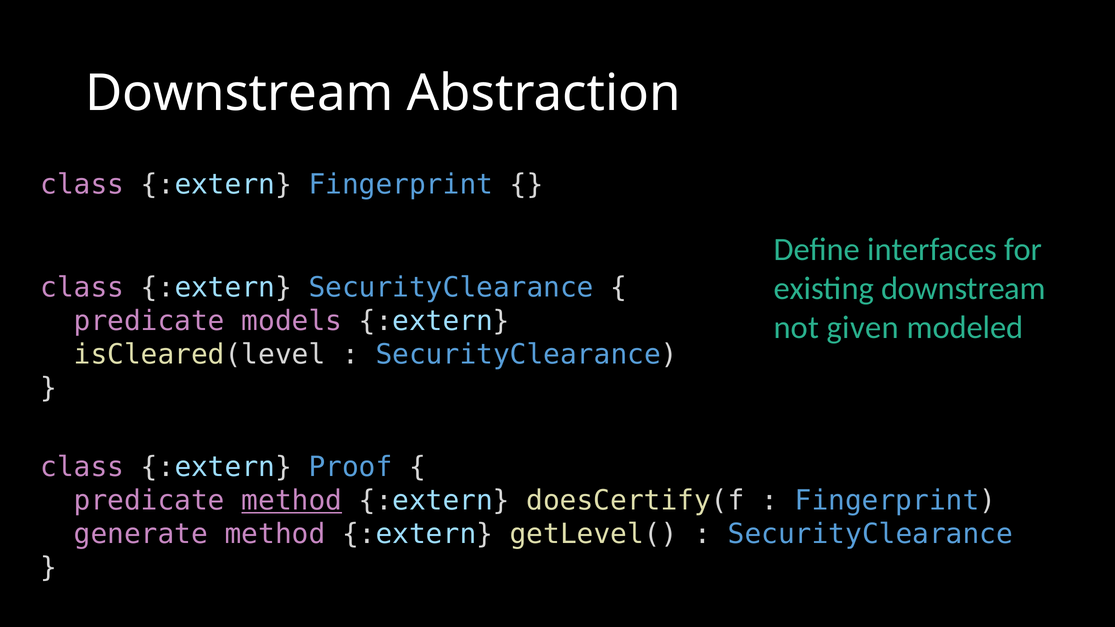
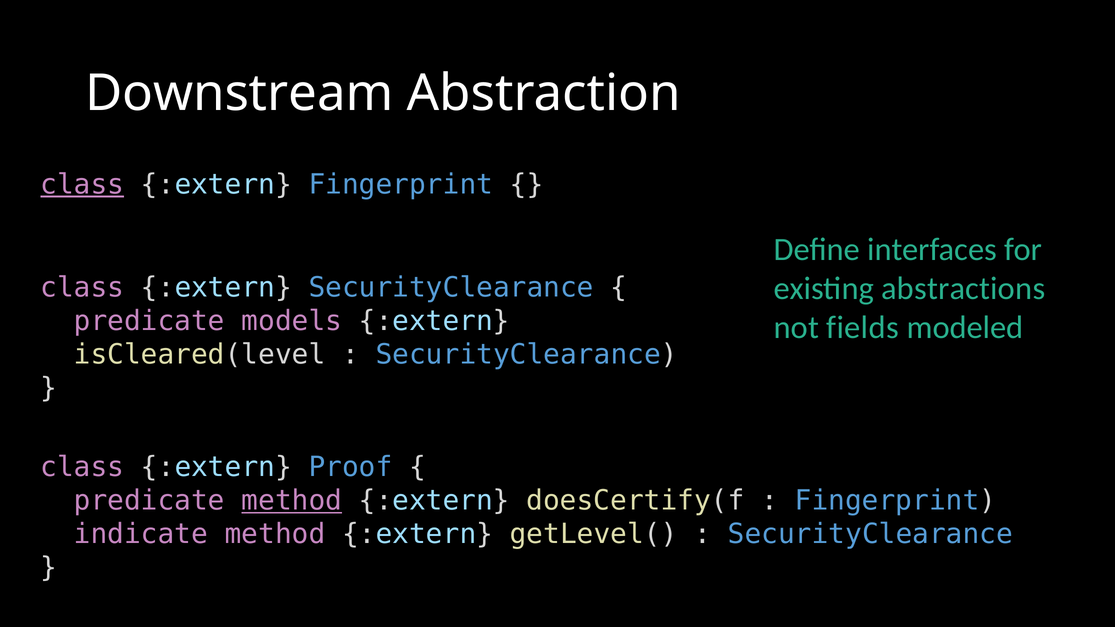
class at (82, 185) underline: none -> present
existing downstream: downstream -> abstractions
given: given -> fields
generate: generate -> indicate
